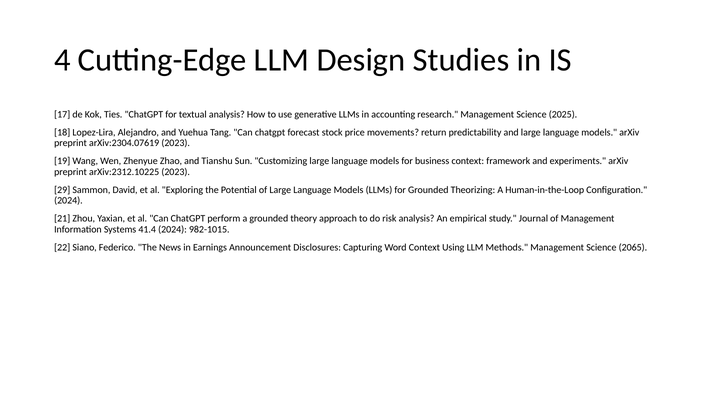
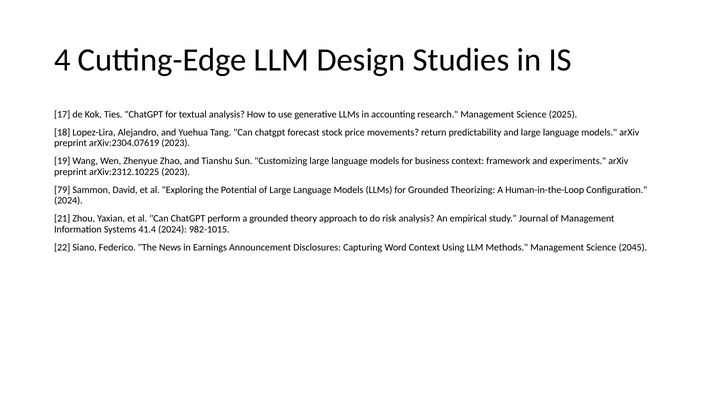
29: 29 -> 79
2065: 2065 -> 2045
